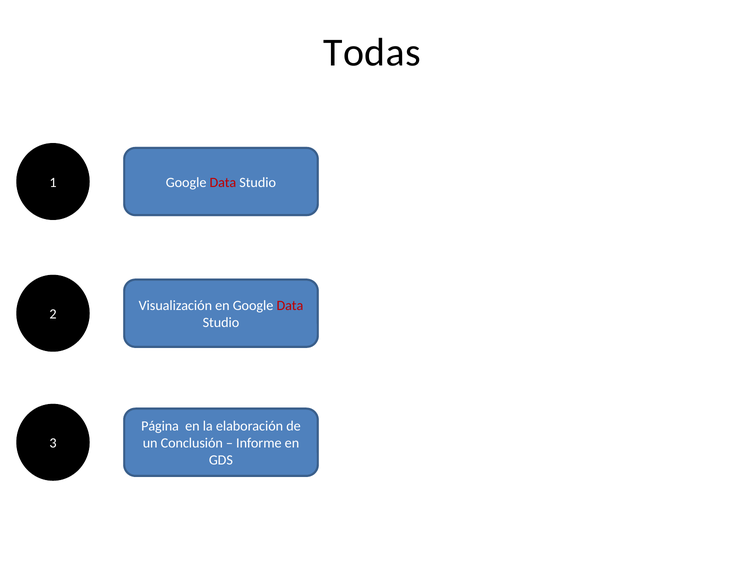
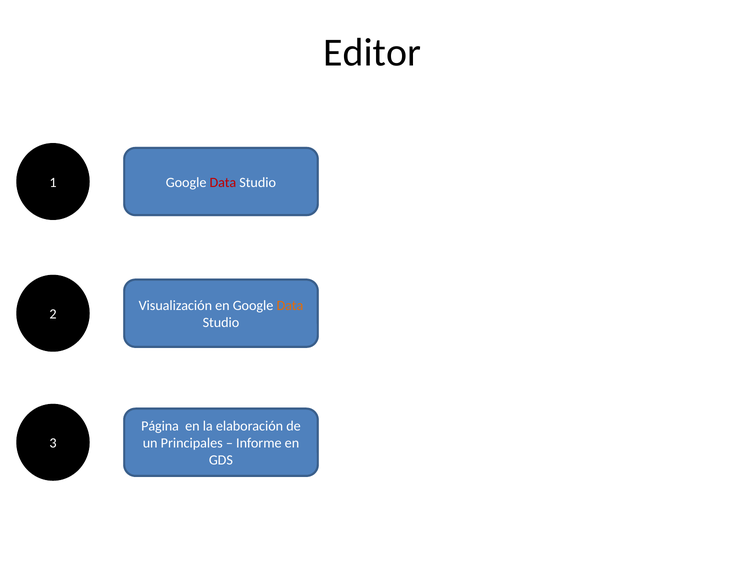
Todas: Todas -> Editor
Data at (290, 306) colour: red -> orange
Conclusión: Conclusión -> Principales
